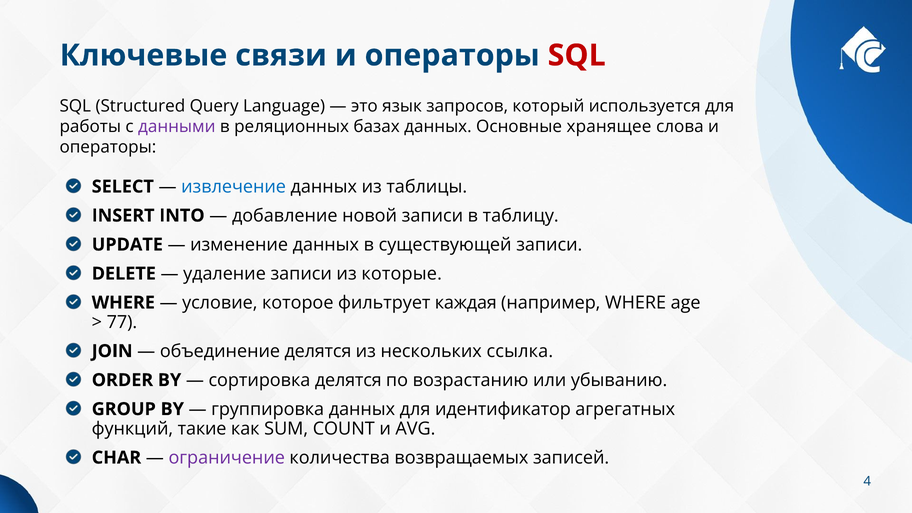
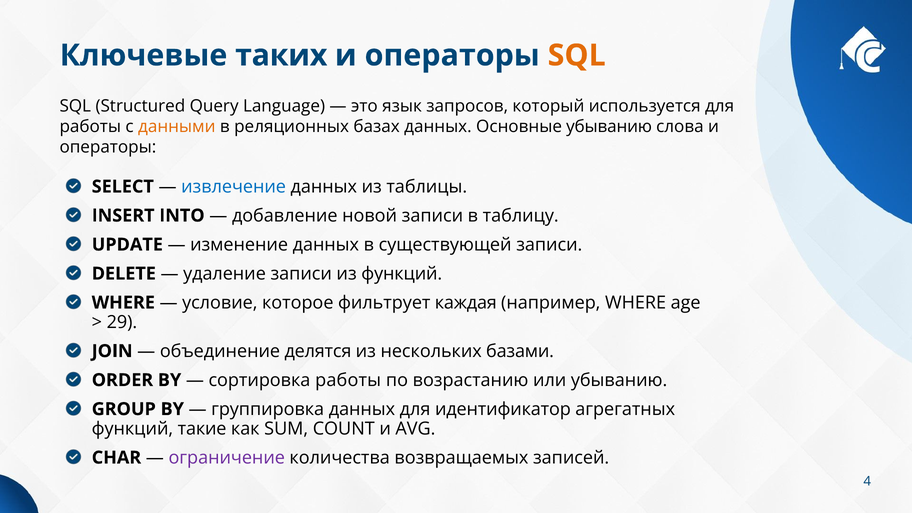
связи: связи -> таких
SQL at (577, 55) colour: red -> orange
данными colour: purple -> orange
Основные хранящее: хранящее -> убыванию
из которые: которые -> функций
77: 77 -> 29
ссылка: ссылка -> базами
сортировка делятся: делятся -> работы
